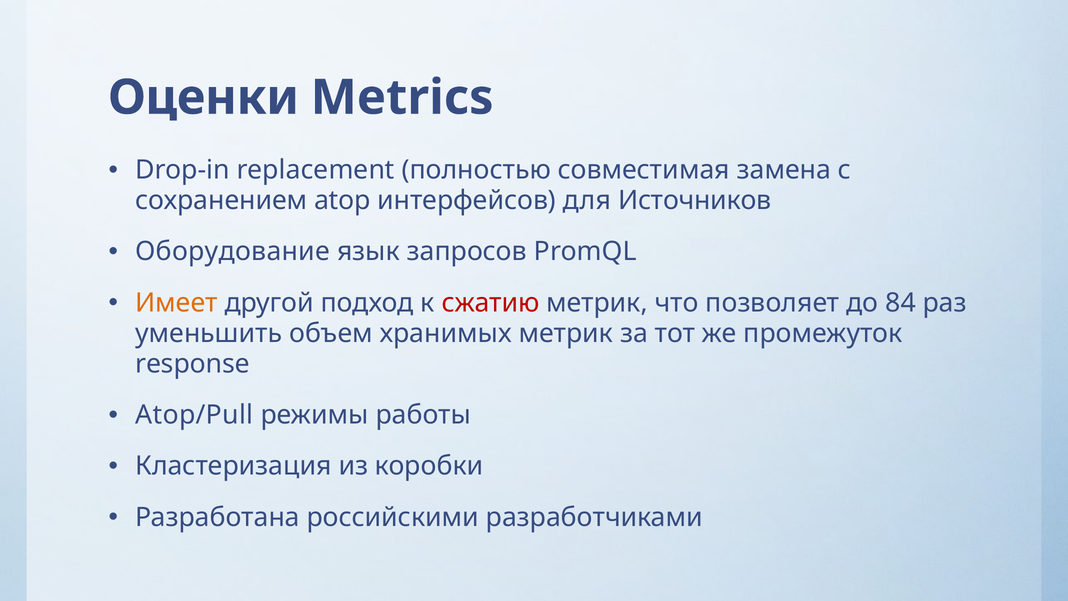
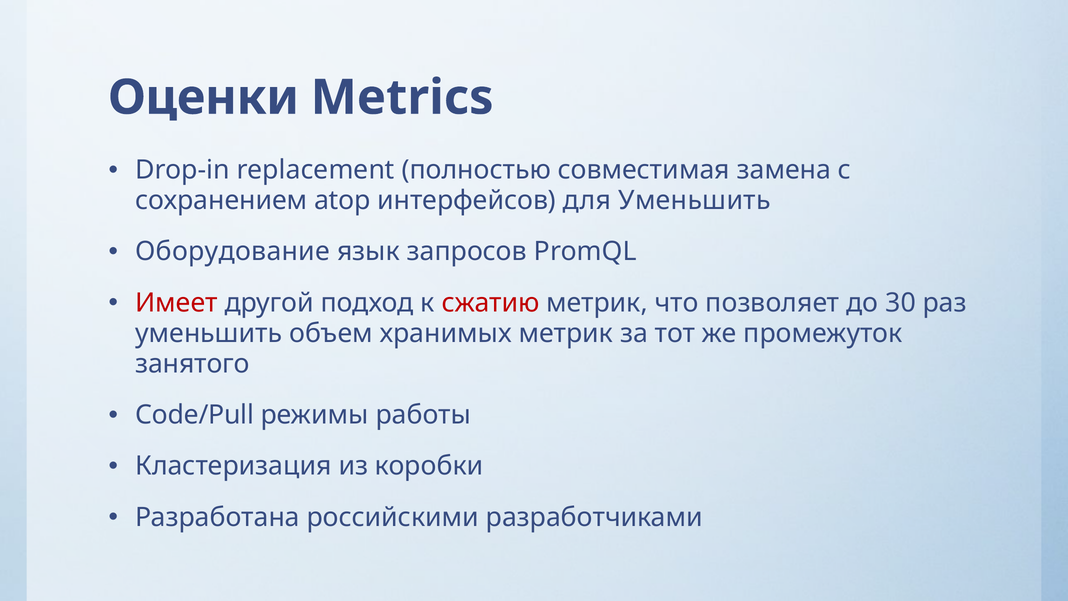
для Источников: Источников -> Уменьшить
Имеет colour: orange -> red
84: 84 -> 30
response: response -> занятого
Atop/Pull: Atop/Pull -> Code/Pull
